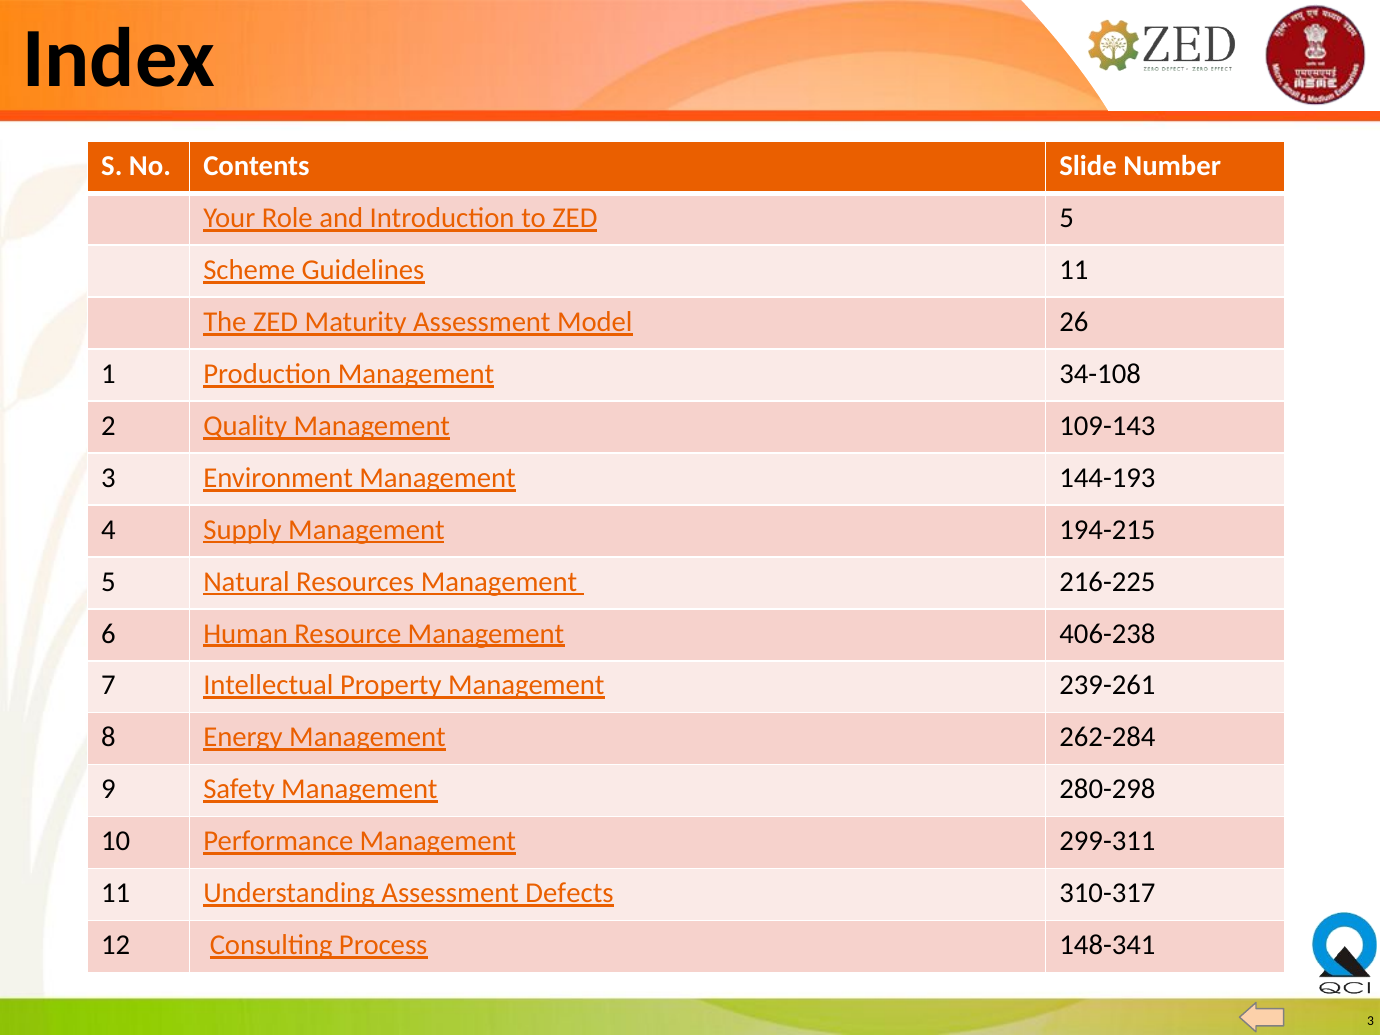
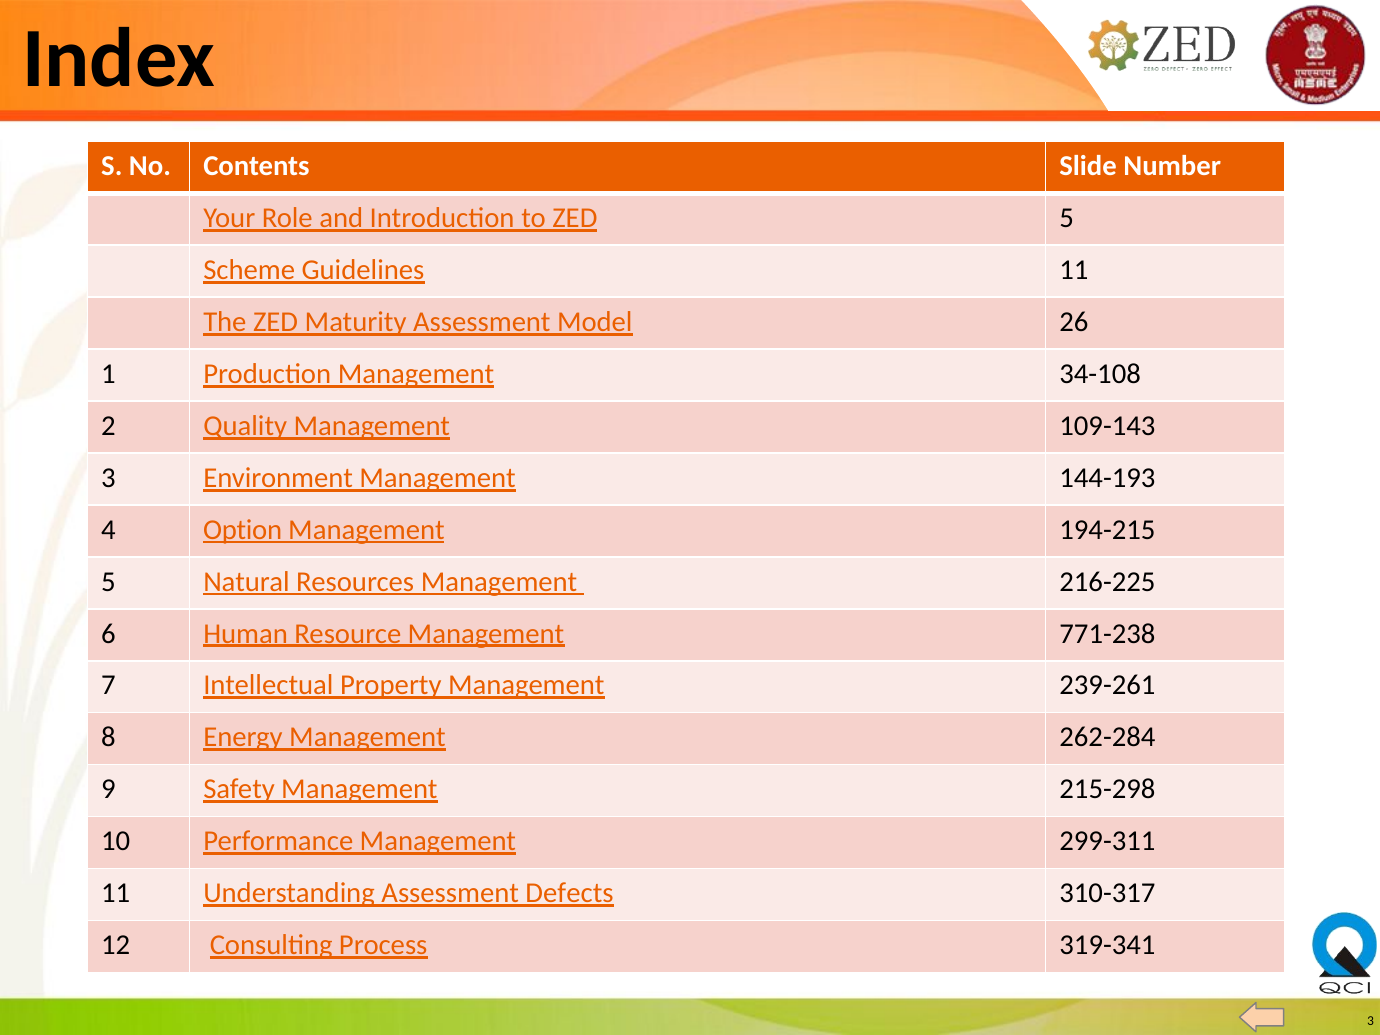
Supply: Supply -> Option
406-238: 406-238 -> 771-238
280-298: 280-298 -> 215-298
148-341: 148-341 -> 319-341
